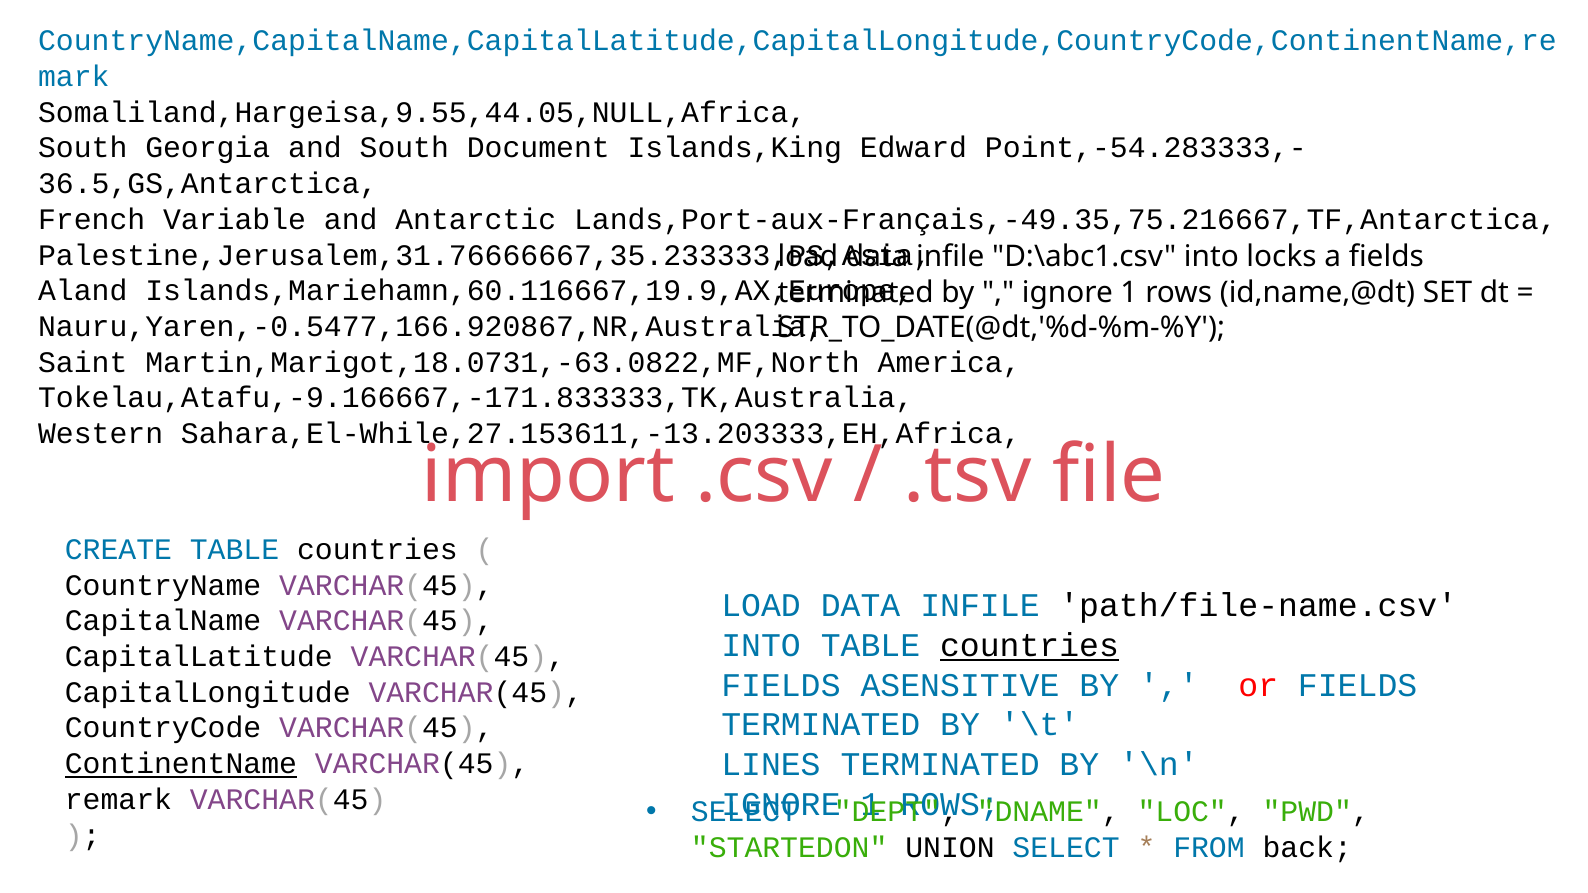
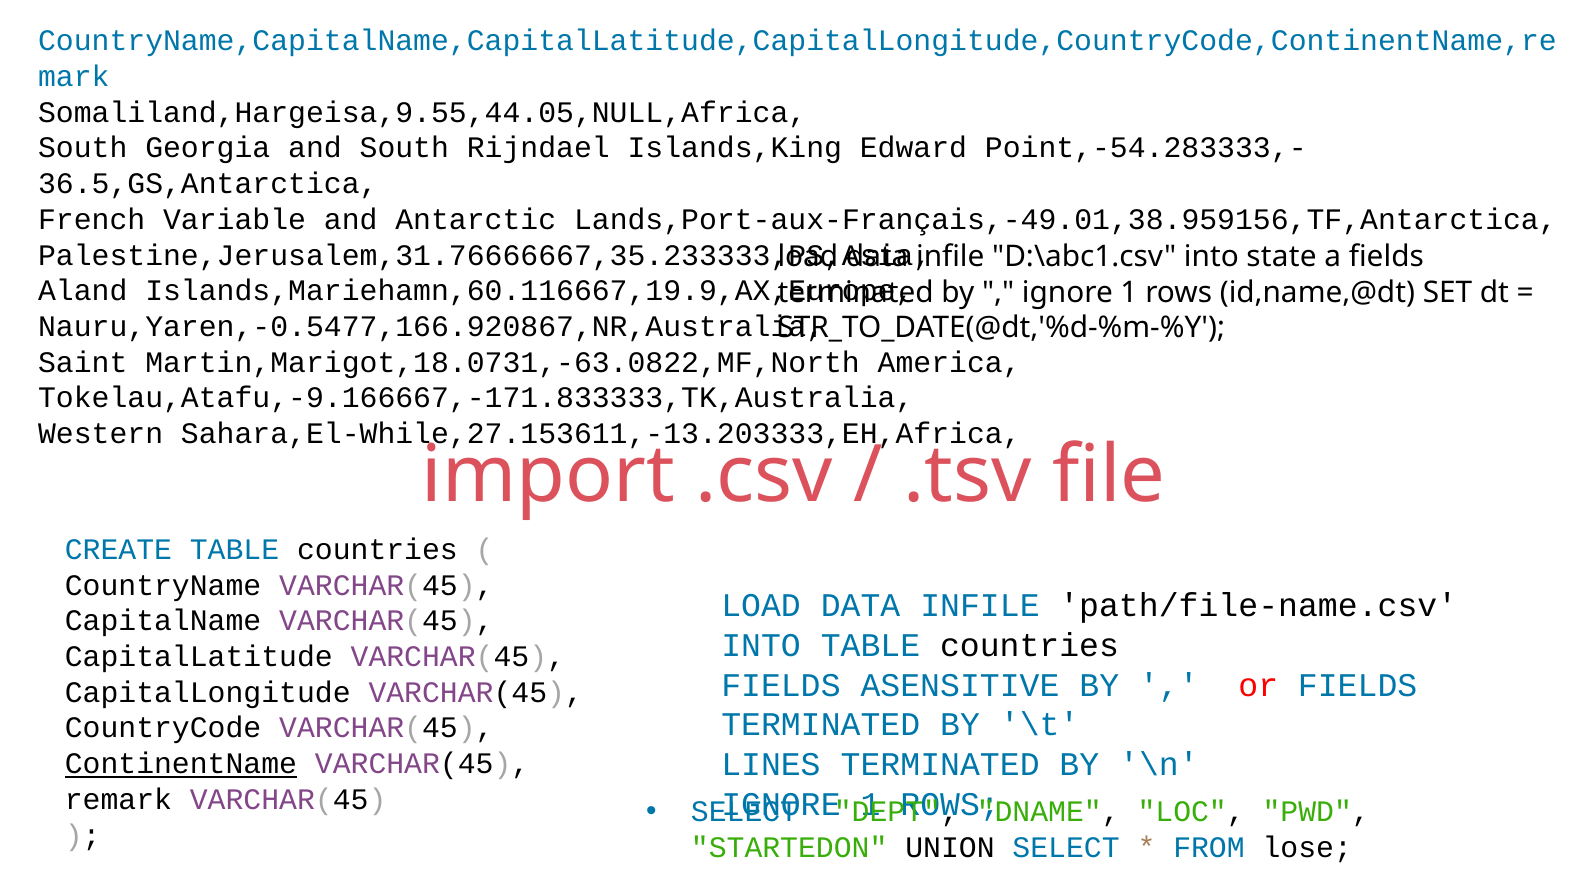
Document: Document -> Rijndael
Lands,Port-aux-Français,-49.35,75.216667,TF,Antarctica: Lands,Port-aux-Français,-49.35,75.216667,TF,Antarctica -> Lands,Port-aux-Français,-49.01,38.959156,TF,Antarctica
locks: locks -> state
countries at (1030, 646) underline: present -> none
back: back -> lose
